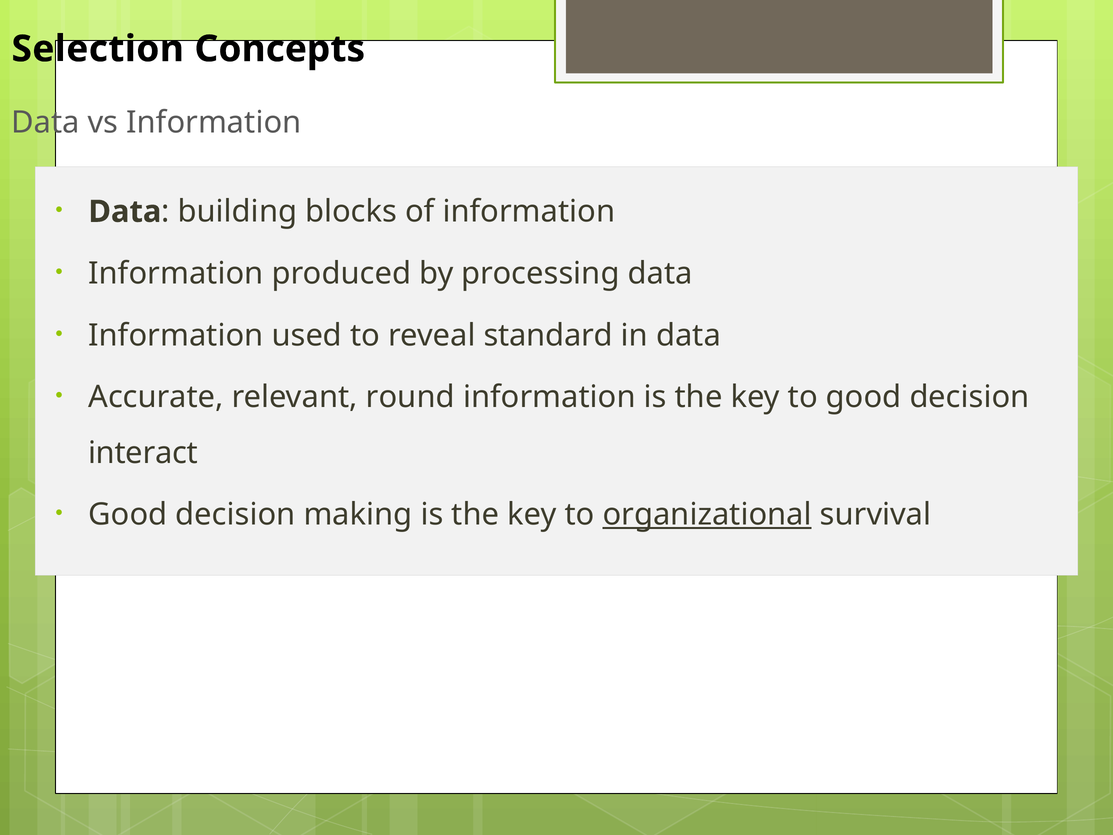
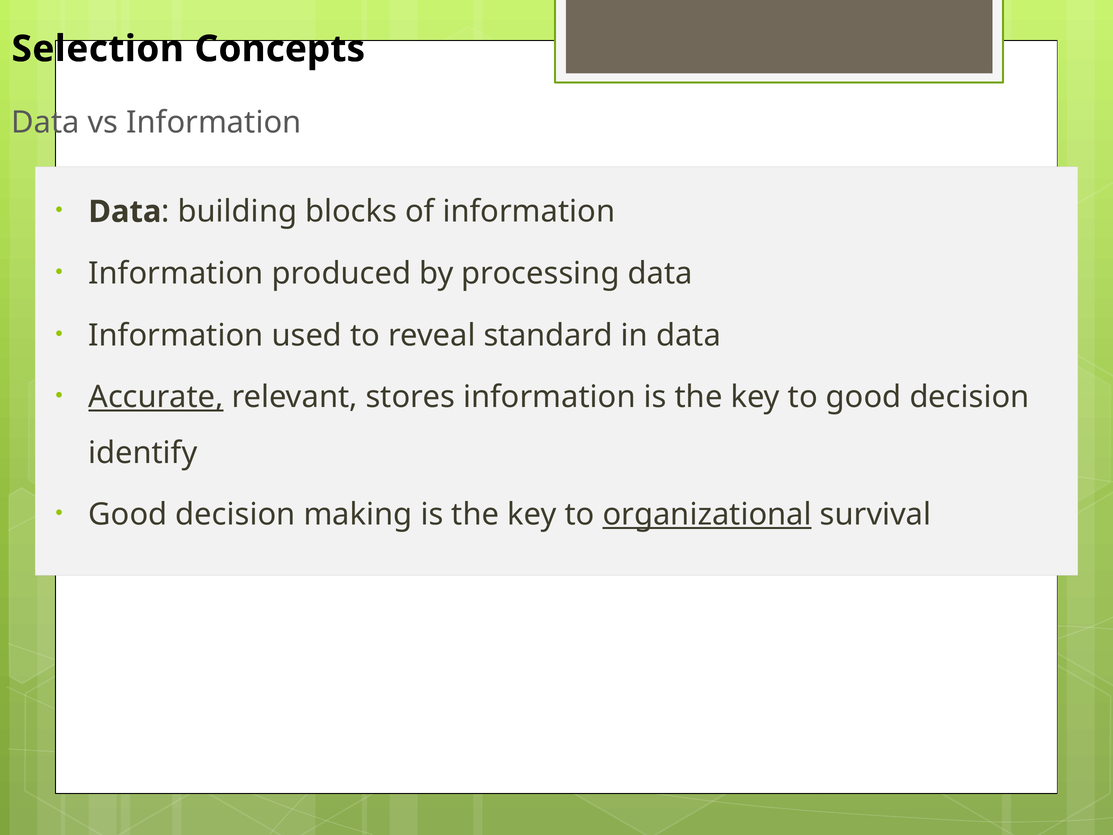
Accurate underline: none -> present
round: round -> stores
interact: interact -> identify
